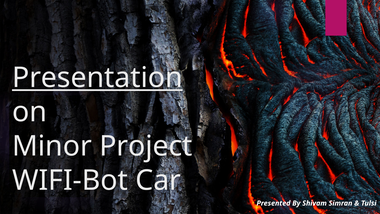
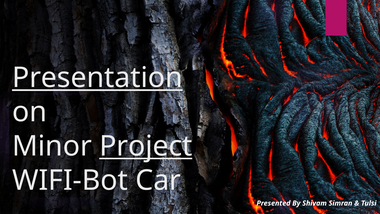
Project underline: none -> present
